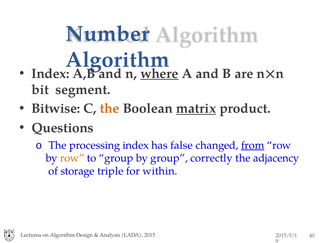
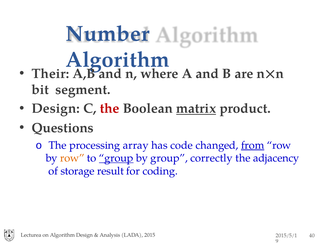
Index at (50, 74): Index -> Their
where underline: present -> none
Bitwise at (56, 109): Bitwise -> Design
the at (110, 109) colour: orange -> red
processing index: index -> array
false: false -> code
group at (116, 158) underline: none -> present
triple: triple -> result
within: within -> coding
